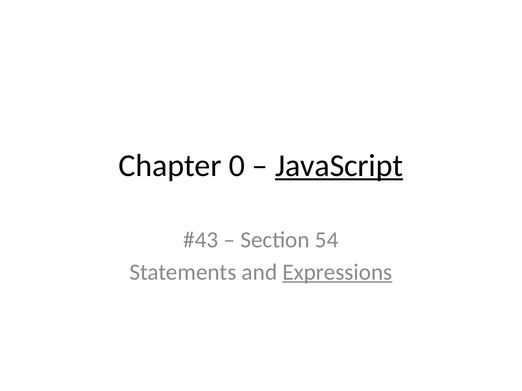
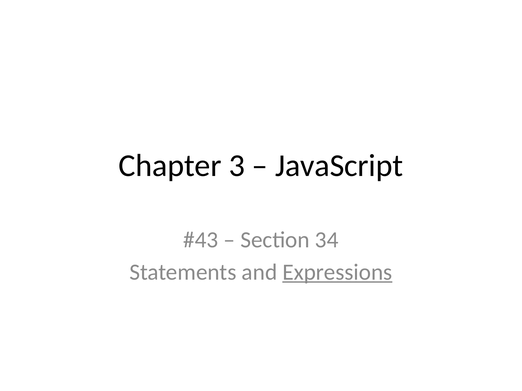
0: 0 -> 3
JavaScript underline: present -> none
54: 54 -> 34
